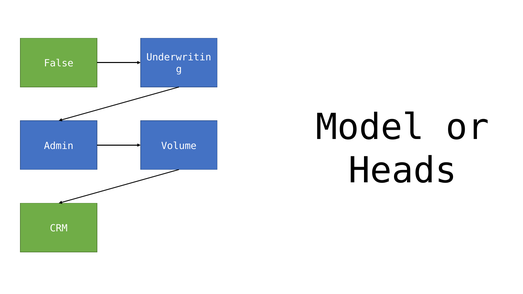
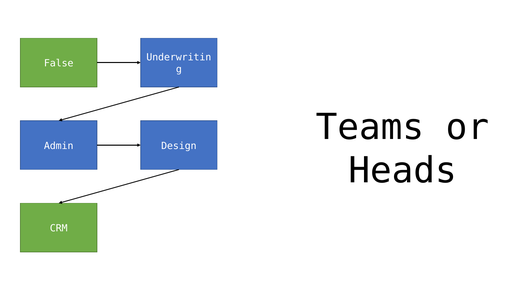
Model: Model -> Teams
Volume: Volume -> Design
